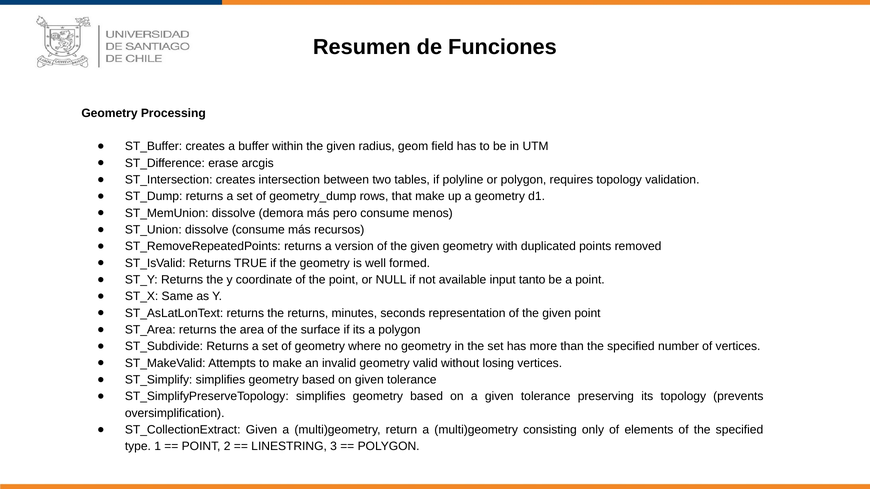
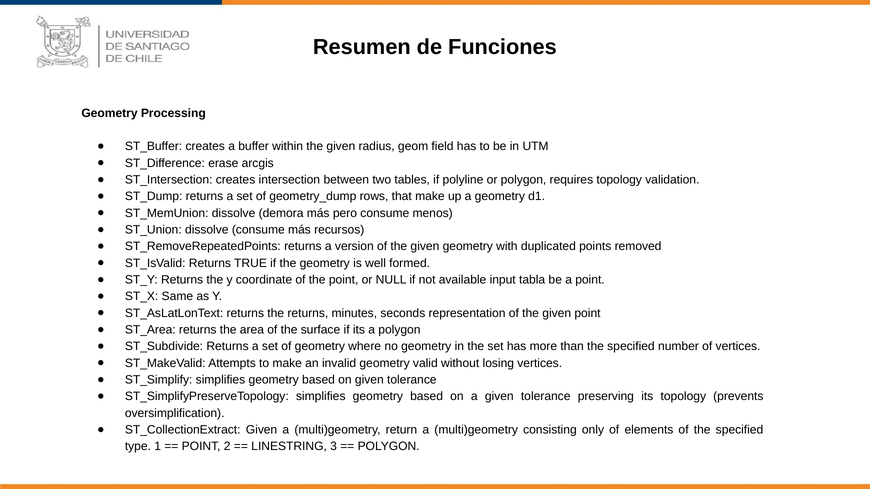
tanto: tanto -> tabla
